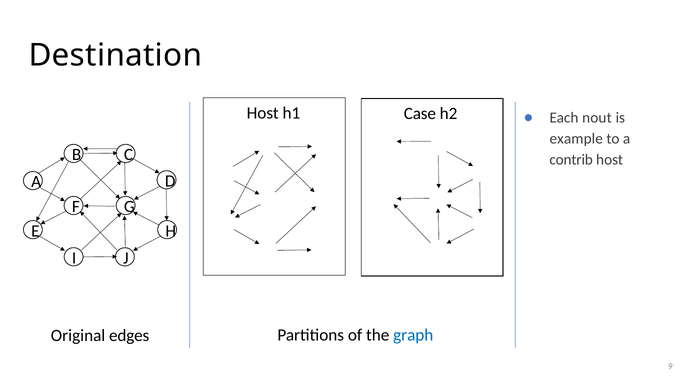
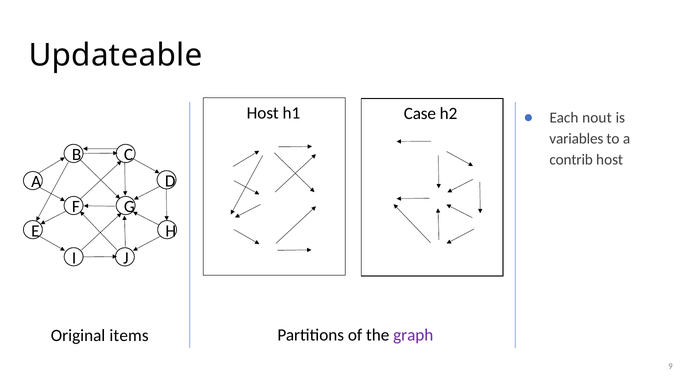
Destination: Destination -> Updateable
example: example -> variables
edges: edges -> items
graph colour: blue -> purple
